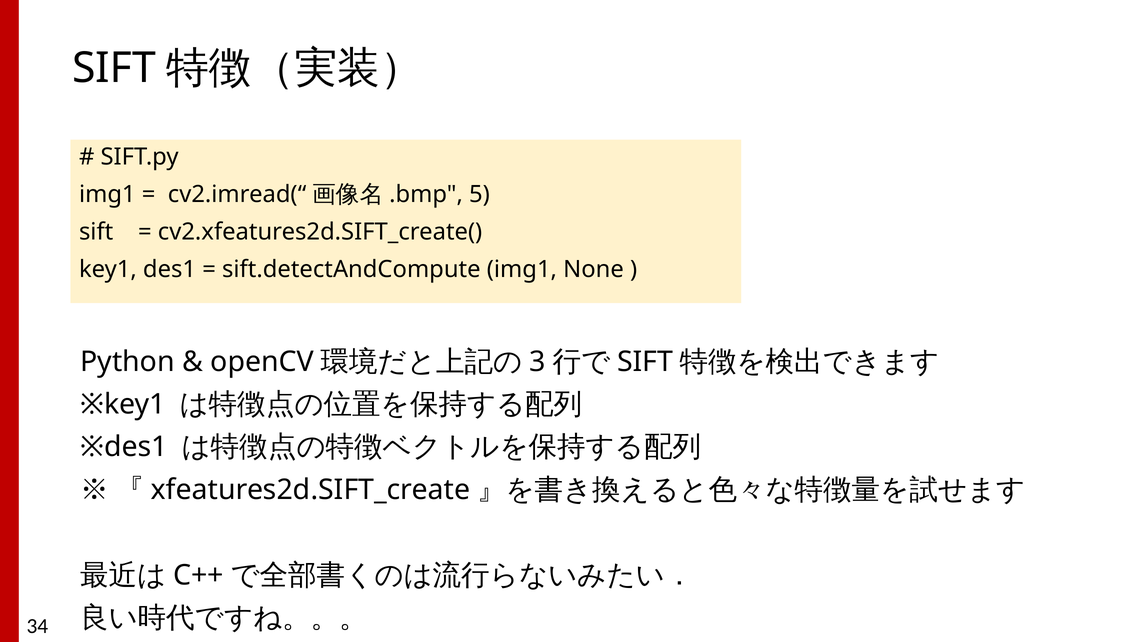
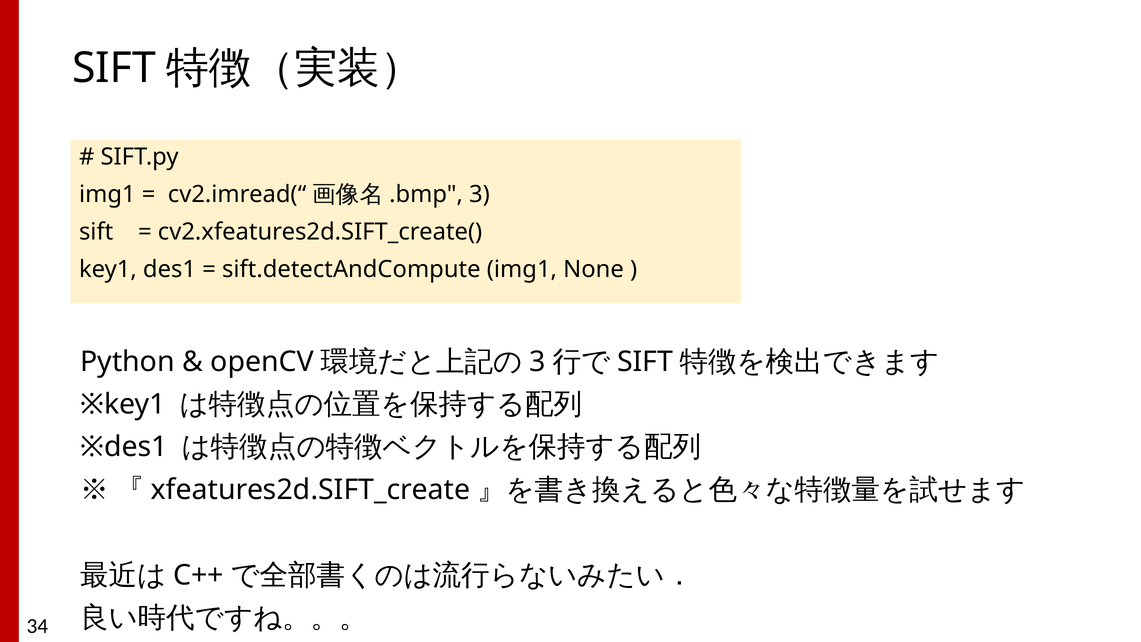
5 at (479, 194): 5 -> 3
